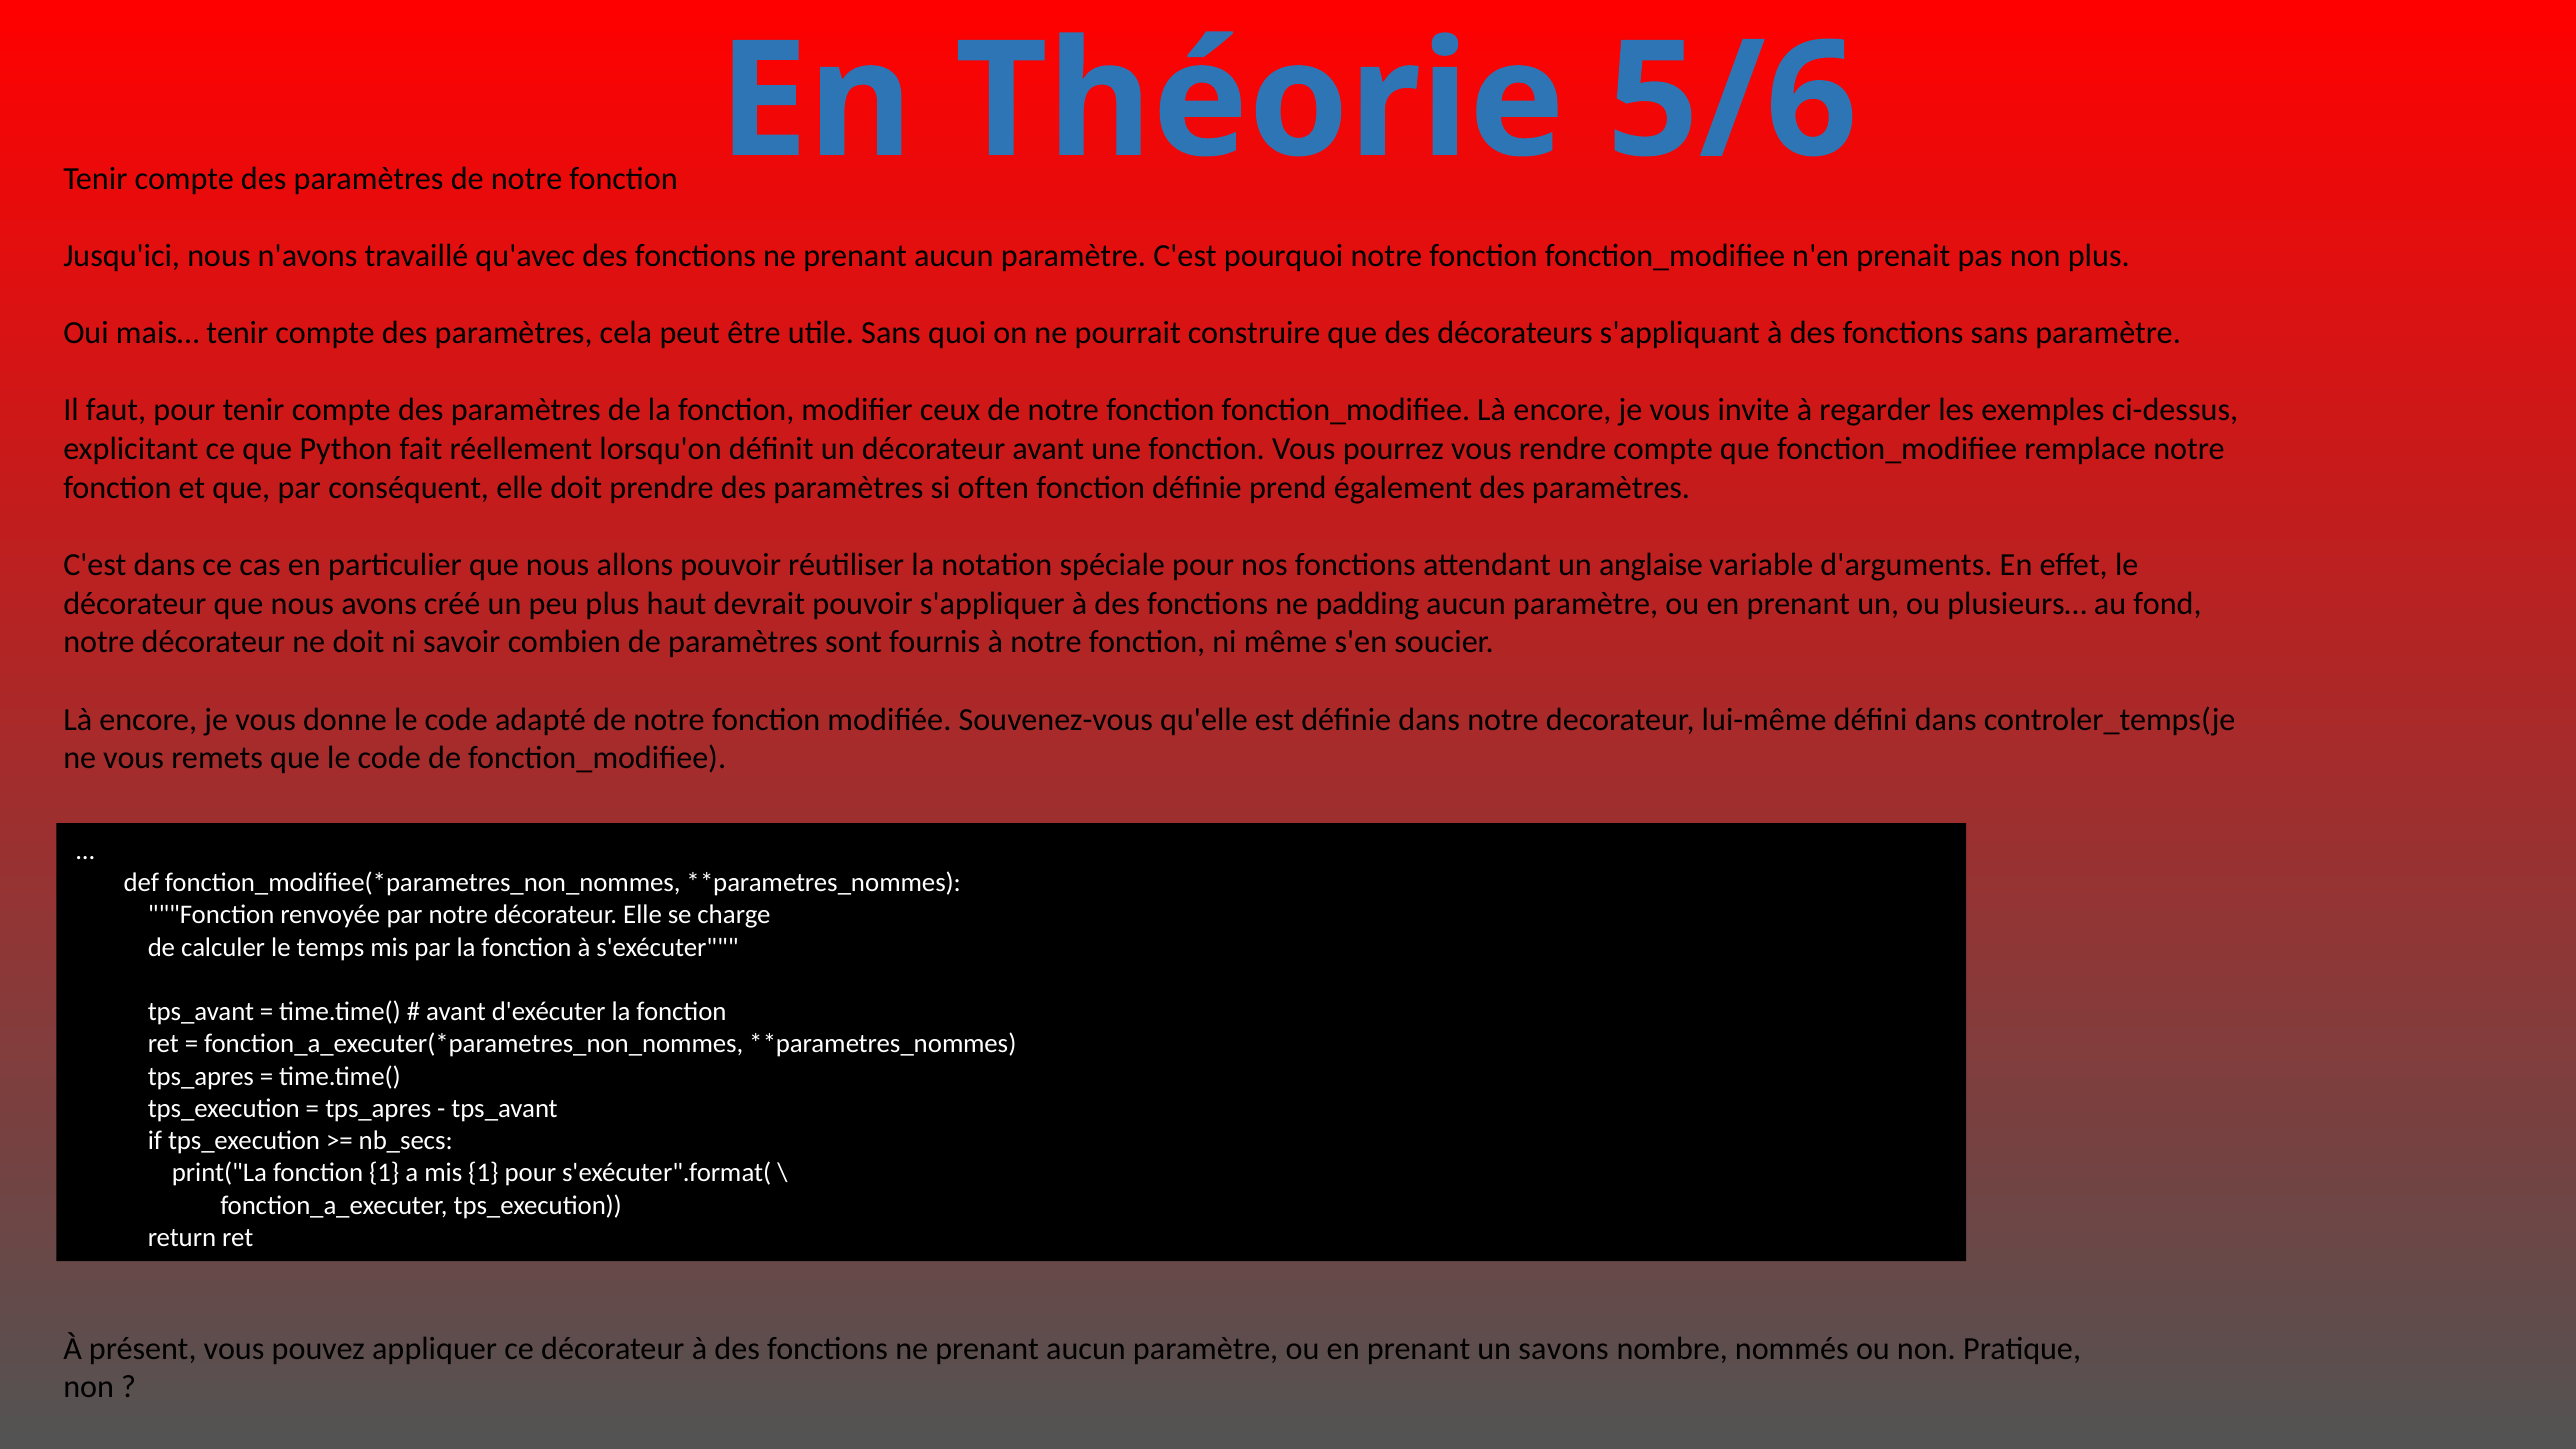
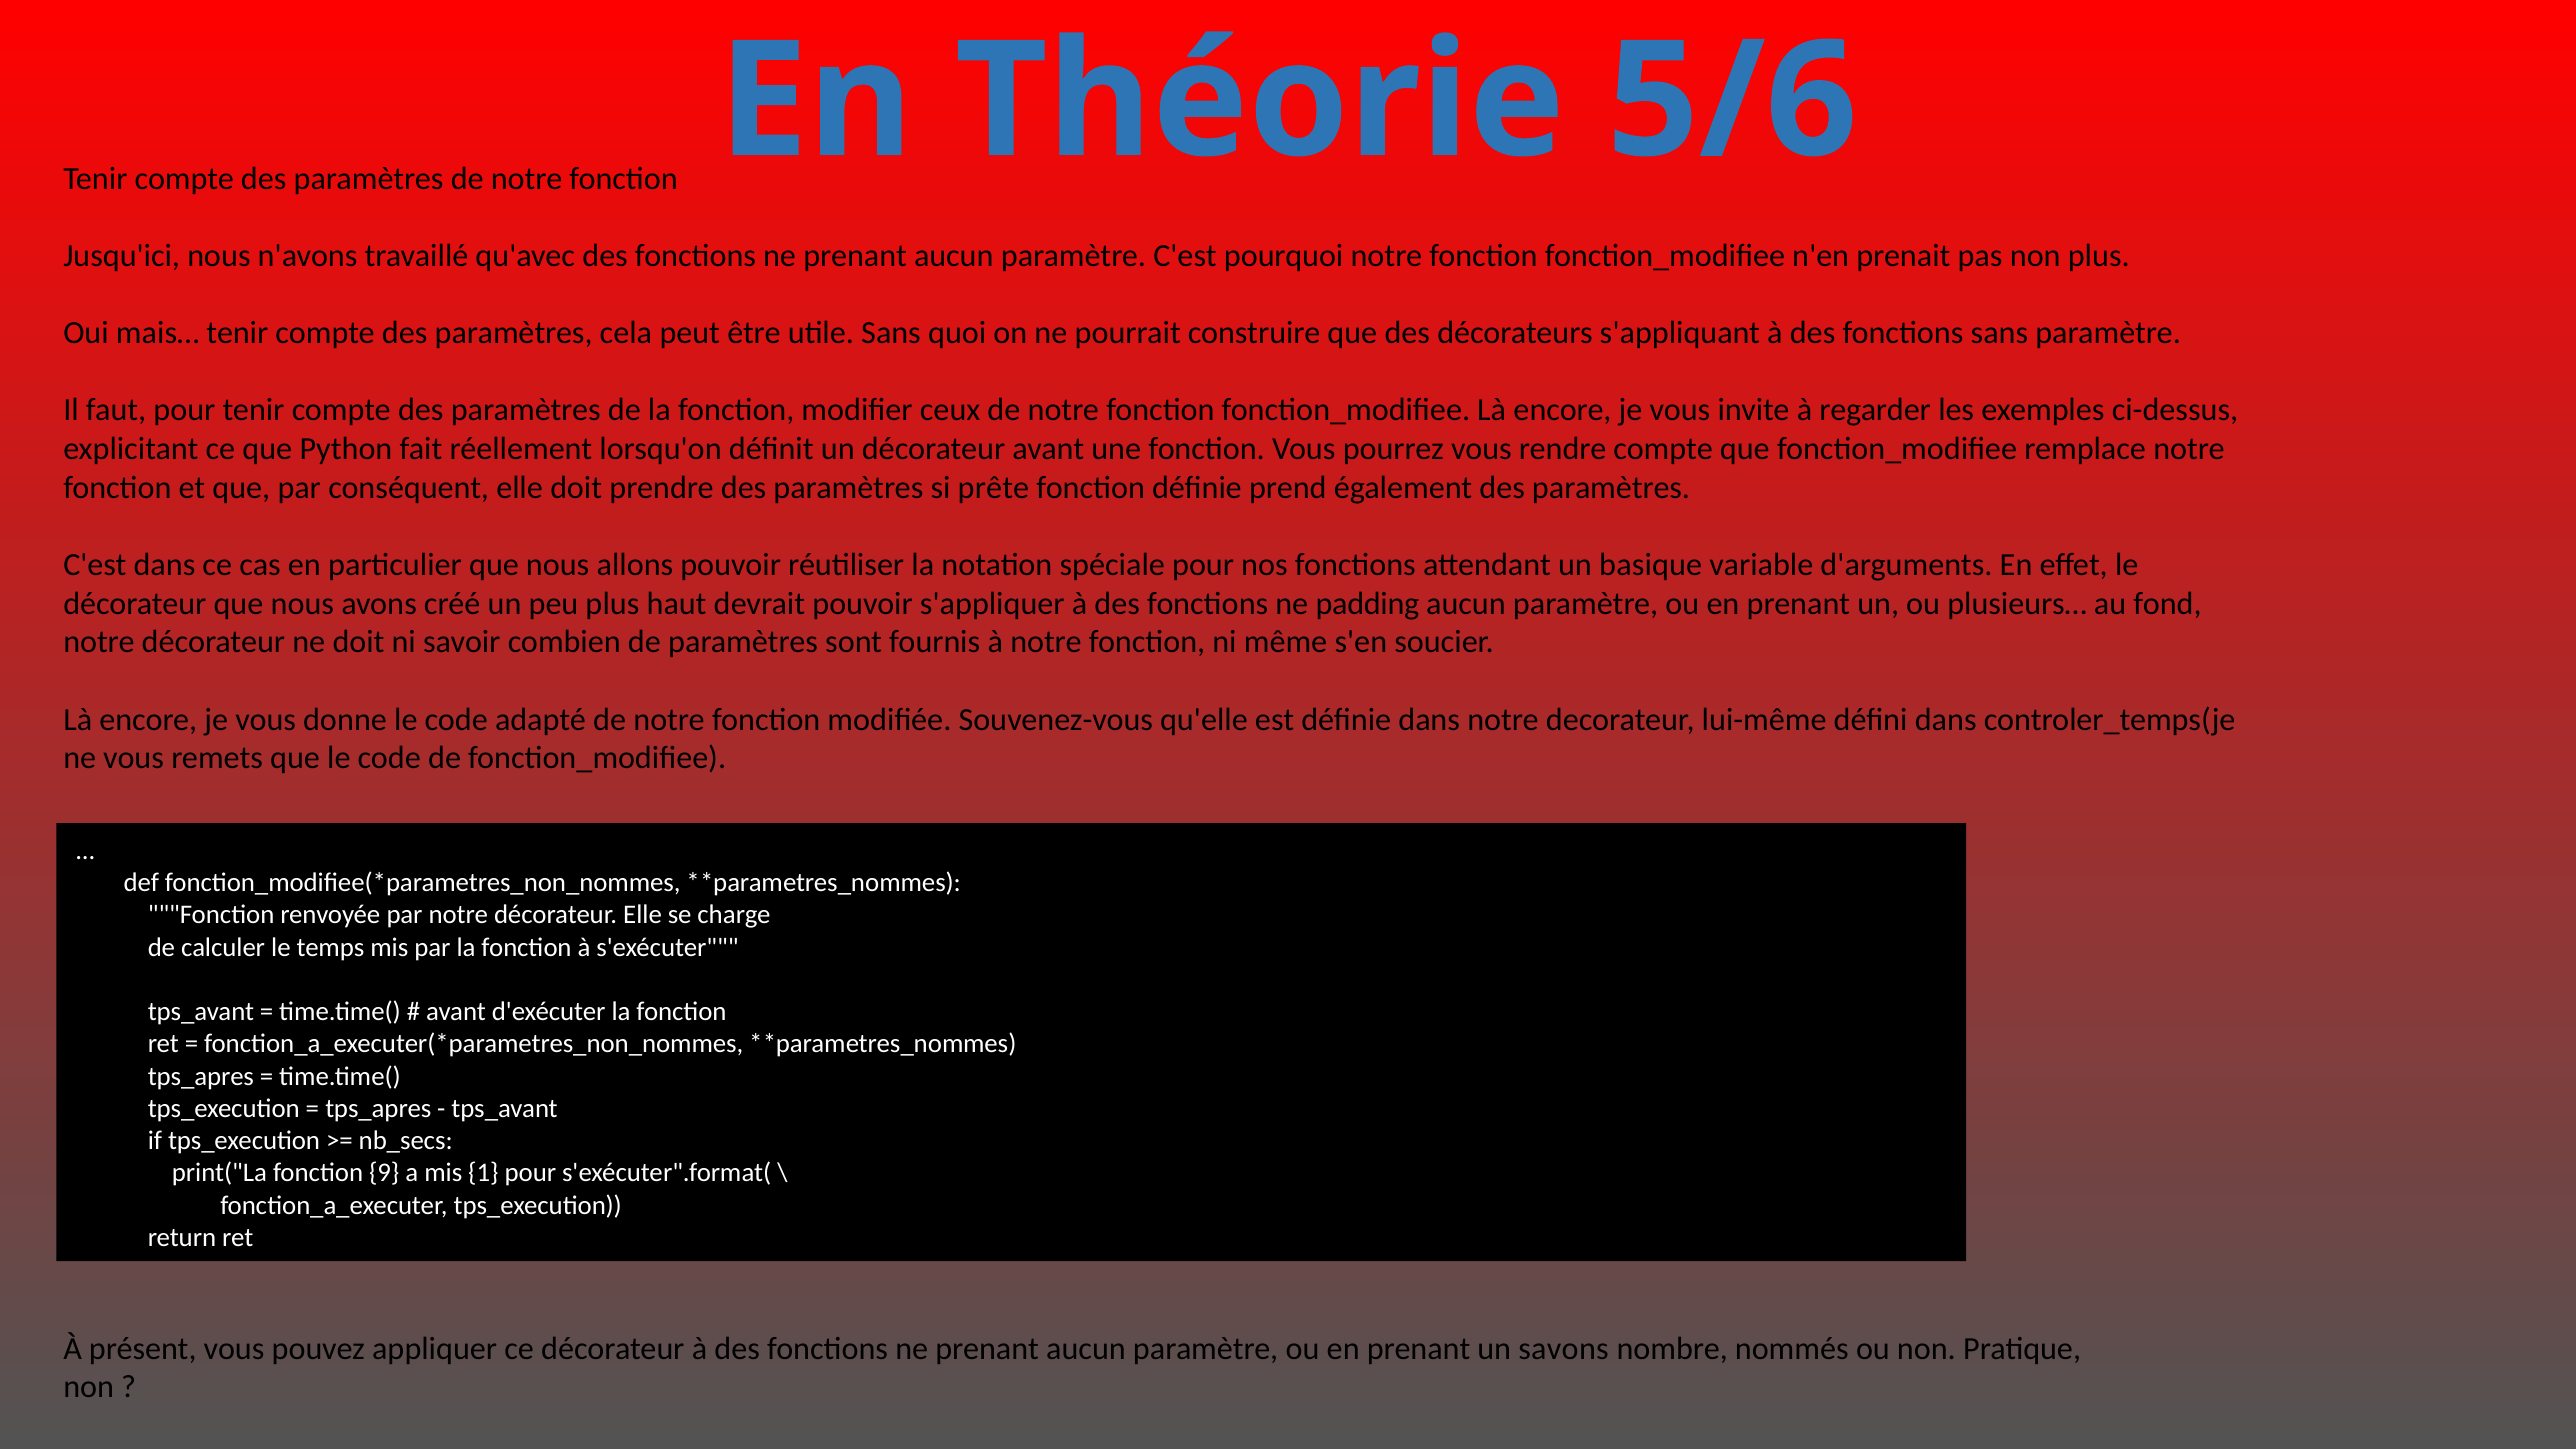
often: often -> prête
anglaise: anglaise -> basique
fonction 1: 1 -> 9
